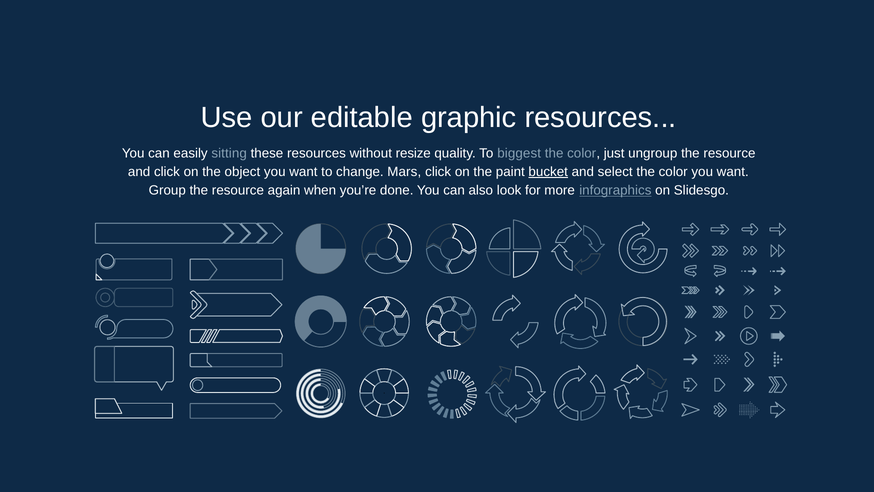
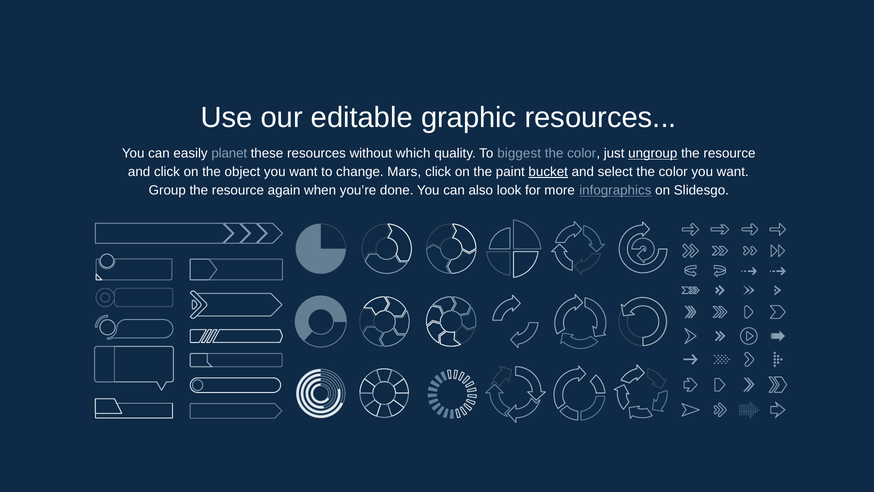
sitting: sitting -> planet
resize: resize -> which
ungroup underline: none -> present
